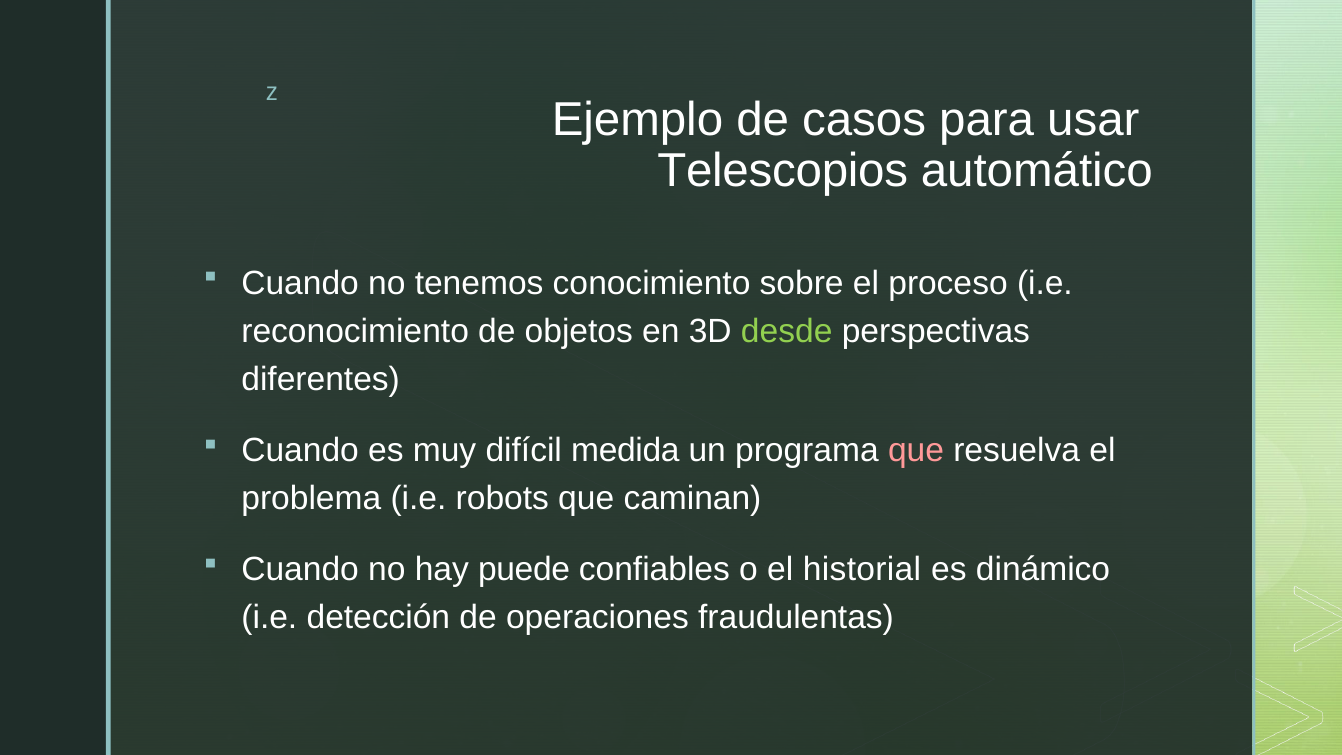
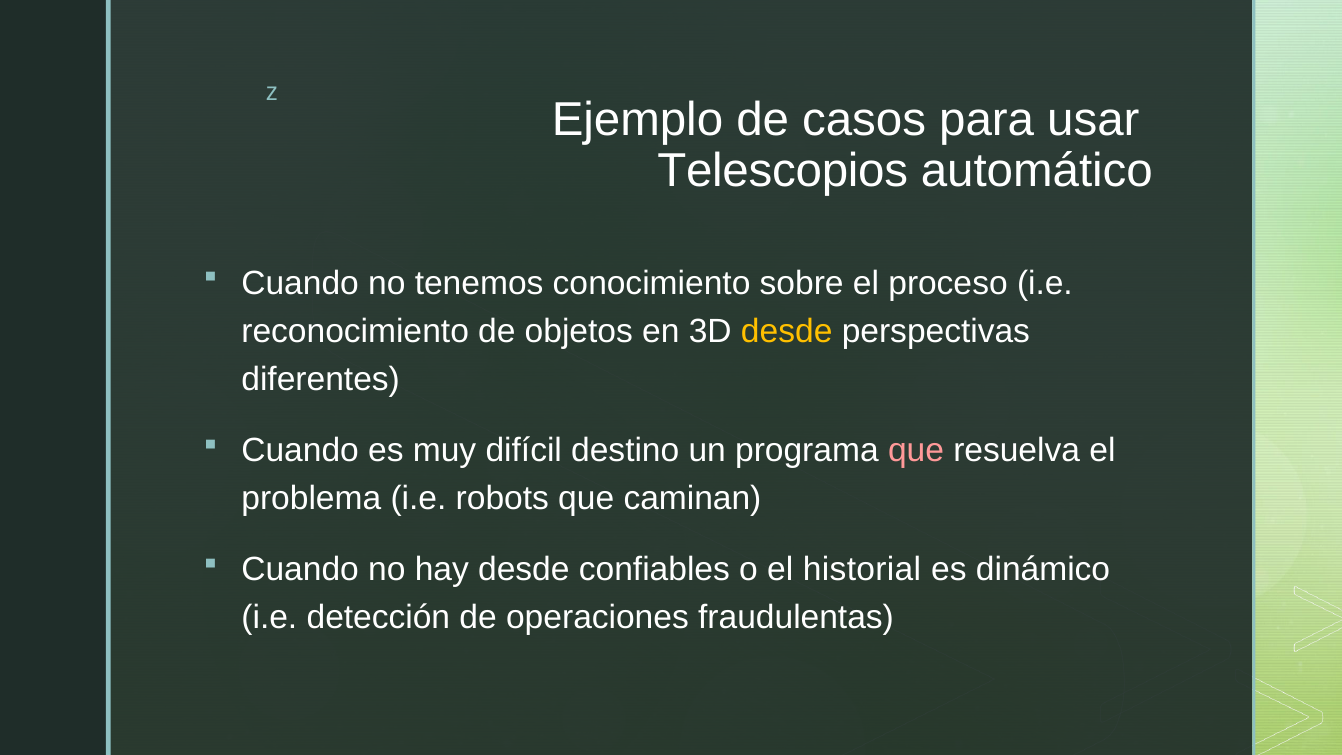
desde at (787, 331) colour: light green -> yellow
medida: medida -> destino
hay puede: puede -> desde
